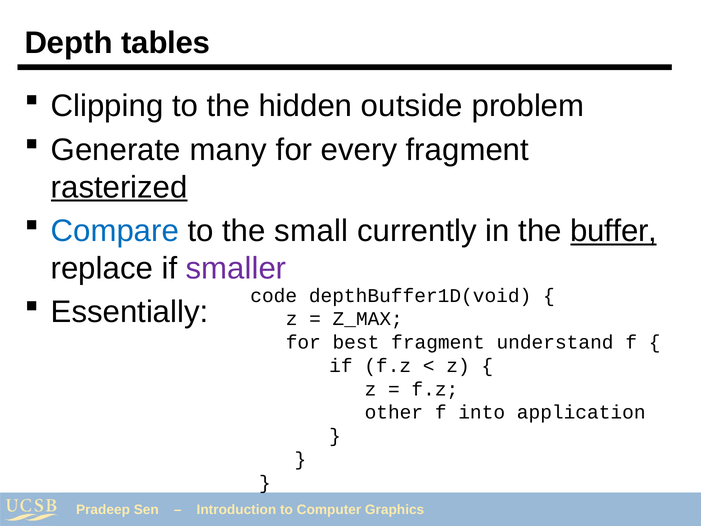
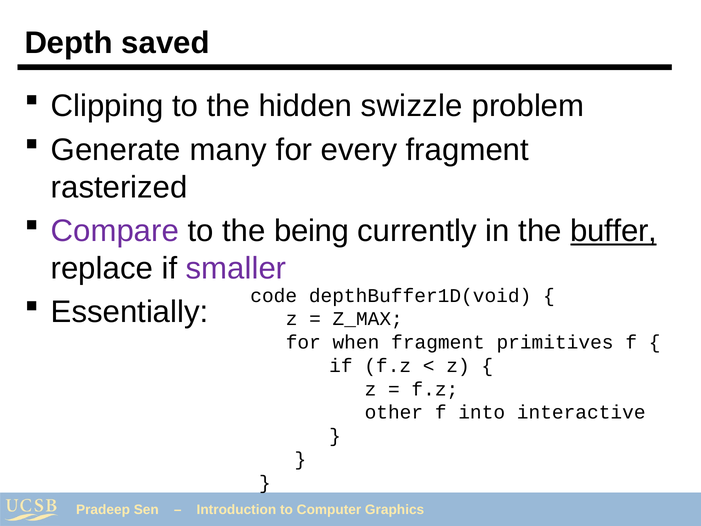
tables: tables -> saved
outside: outside -> swizzle
rasterized underline: present -> none
Compare colour: blue -> purple
small: small -> being
best: best -> when
understand: understand -> primitives
application: application -> interactive
